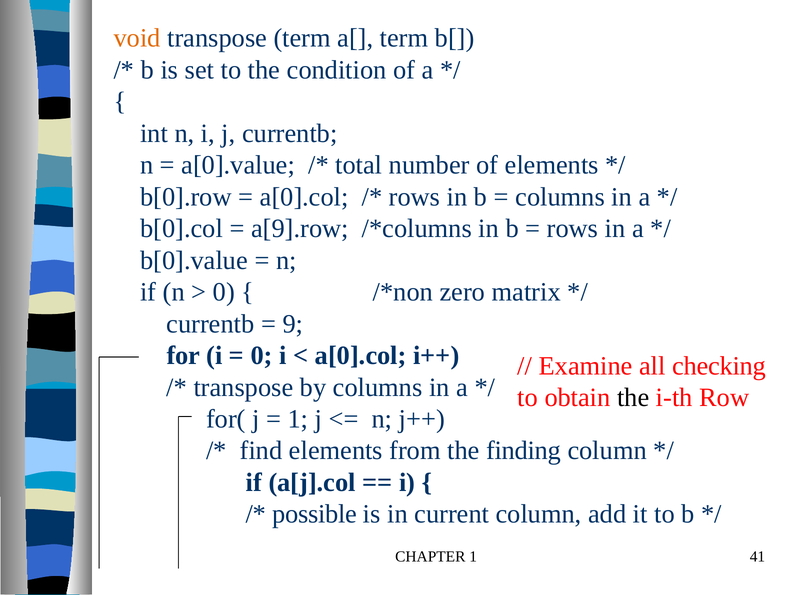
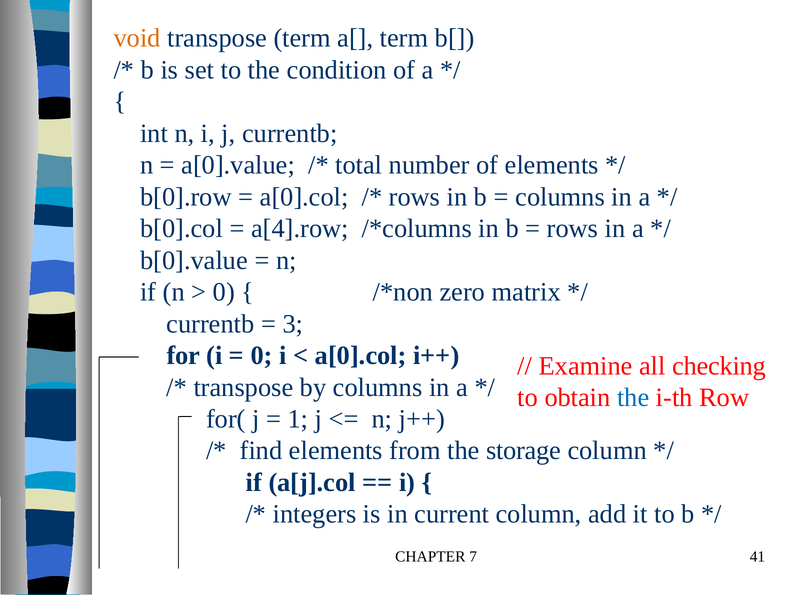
a[9].row: a[9].row -> a[4].row
9: 9 -> 3
the at (633, 398) colour: black -> blue
finding: finding -> storage
possible: possible -> integers
CHAPTER 1: 1 -> 7
